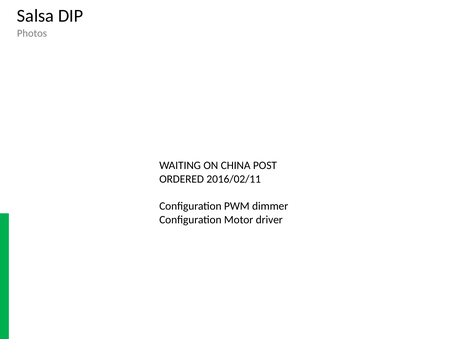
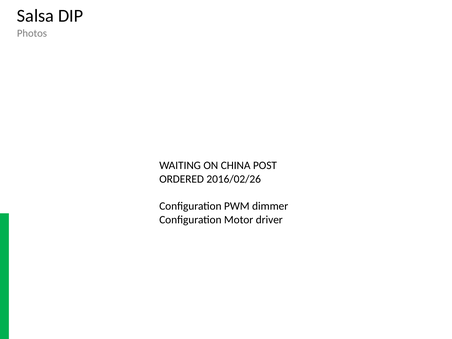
2016/02/11: 2016/02/11 -> 2016/02/26
